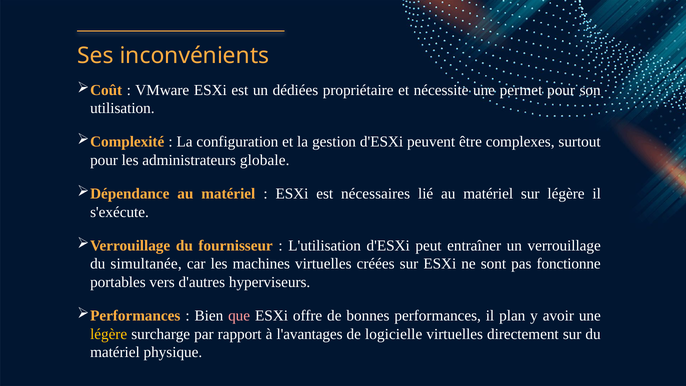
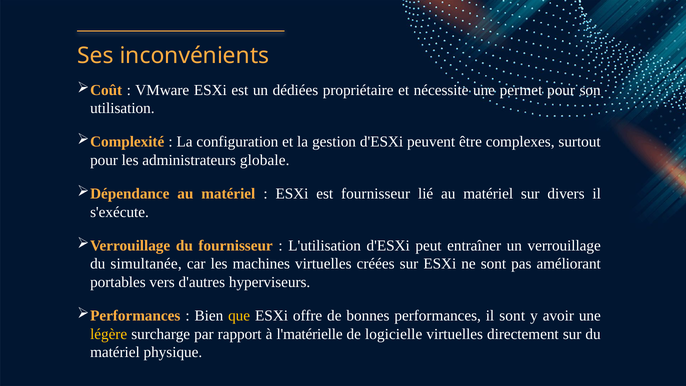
est nécessaires: nécessaires -> fournisseur
sur légère: légère -> divers
fonctionne: fonctionne -> améliorant
que colour: pink -> yellow
il plan: plan -> sont
l'avantages: l'avantages -> l'matérielle
